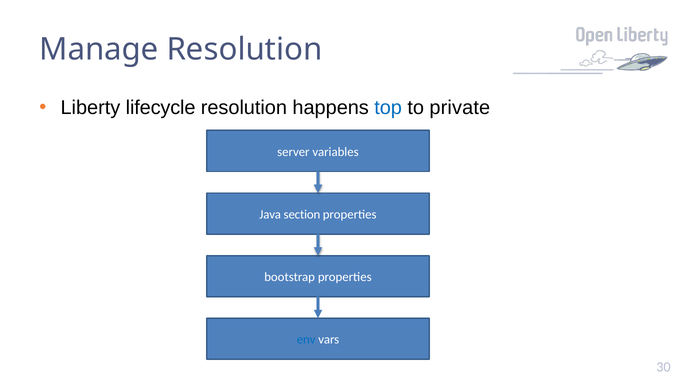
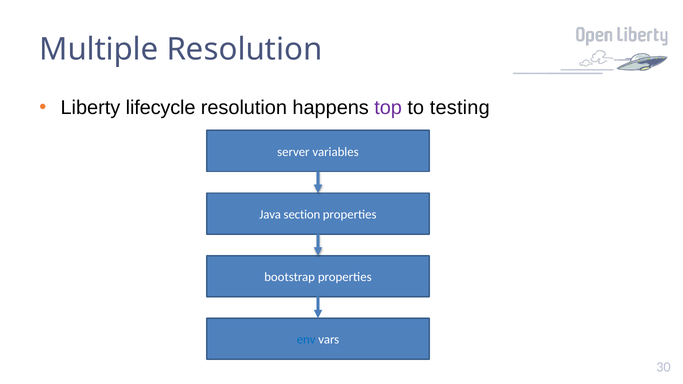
Manage: Manage -> Multiple
top colour: blue -> purple
private: private -> testing
